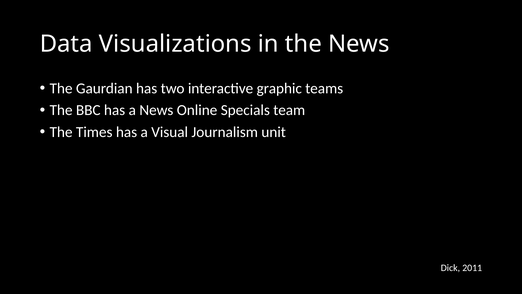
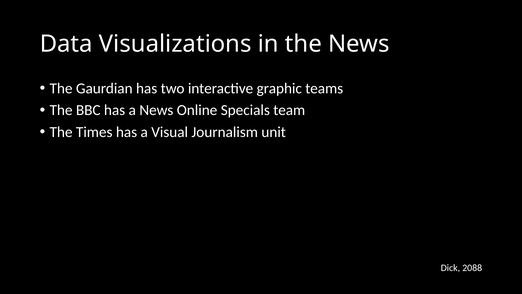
2011: 2011 -> 2088
